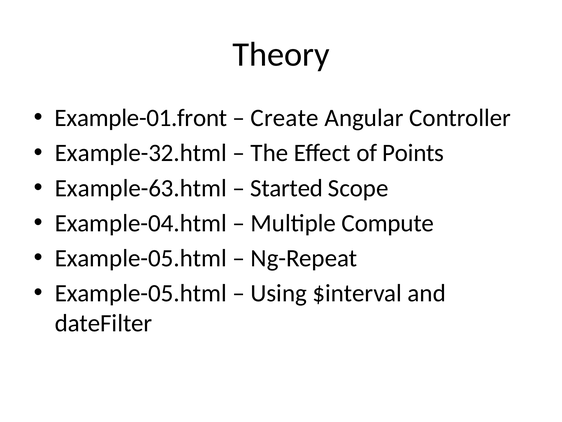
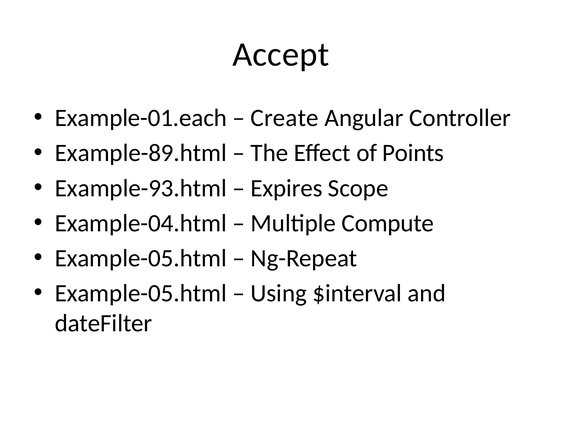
Theory: Theory -> Accept
Example-01.front: Example-01.front -> Example-01.each
Example-32.html: Example-32.html -> Example-89.html
Example-63.html: Example-63.html -> Example-93.html
Started: Started -> Expires
